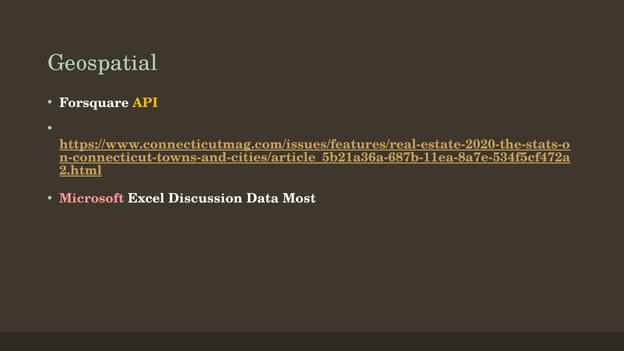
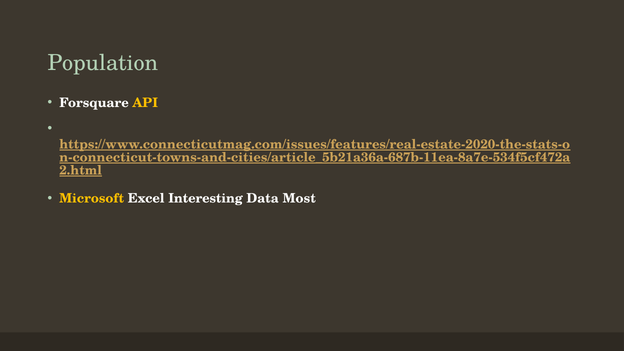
Geospatial: Geospatial -> Population
Microsoft colour: pink -> yellow
Discussion: Discussion -> Interesting
